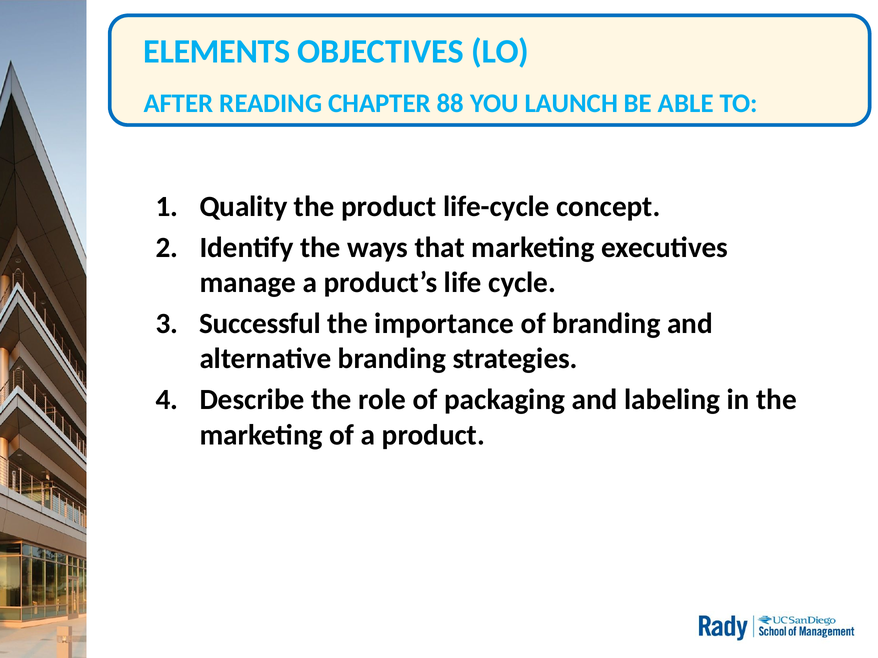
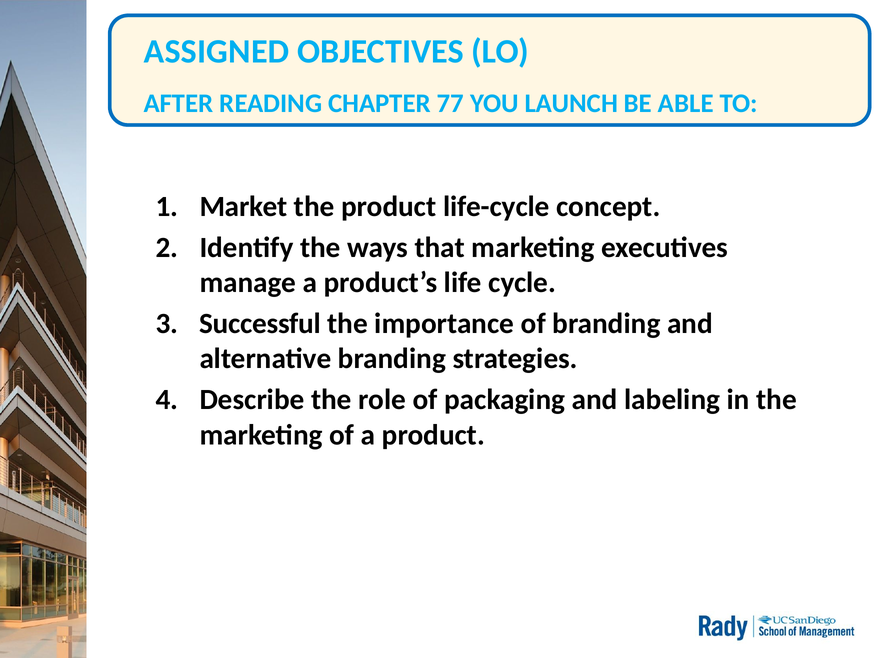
ELEMENTS: ELEMENTS -> ASSIGNED
88: 88 -> 77
Quality: Quality -> Market
